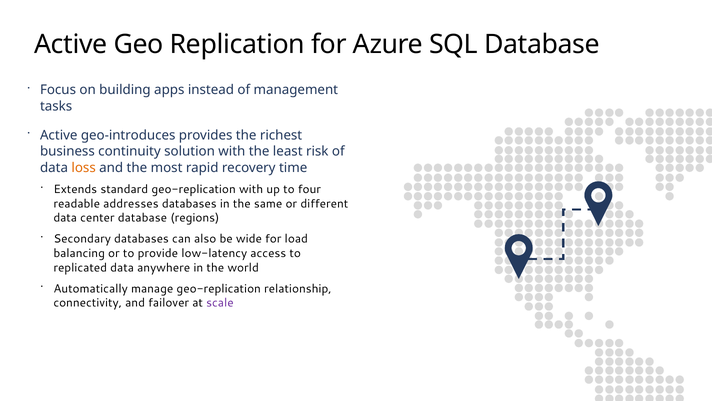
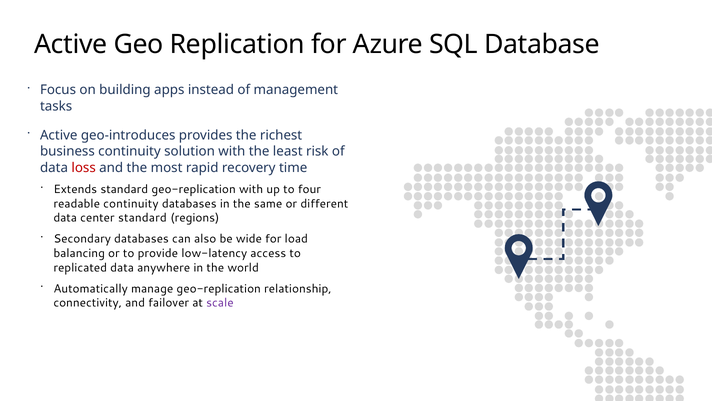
loss colour: orange -> red
readable addresses: addresses -> continuity
center database: database -> standard
